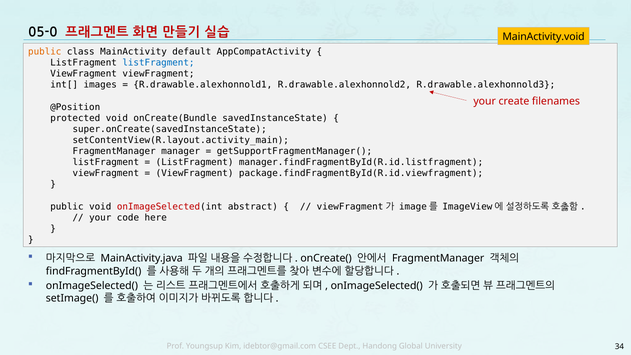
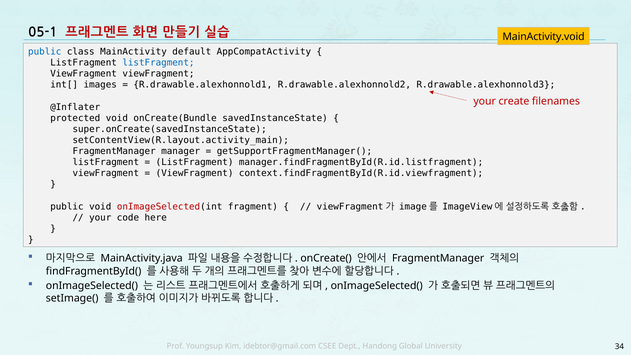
05-0: 05-0 -> 05-1
public at (45, 52) colour: orange -> blue
@Position: @Position -> @Inflater
package.findFragmentById(R.id.viewfragment: package.findFragmentById(R.id.viewfragment -> context.findFragmentById(R.id.viewfragment
abstract: abstract -> fragment
